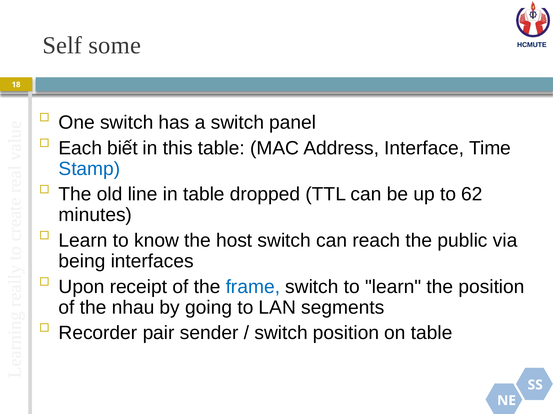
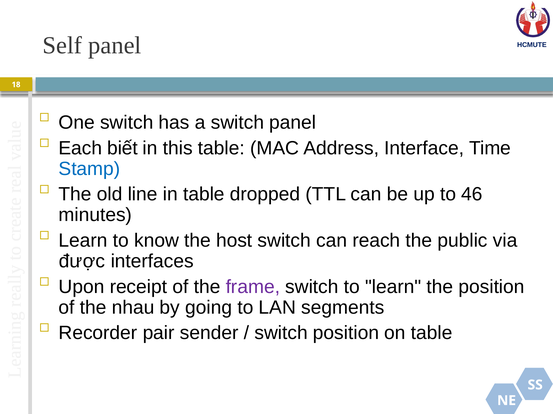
Self some: some -> panel
62: 62 -> 46
being: being -> được
frame colour: blue -> purple
